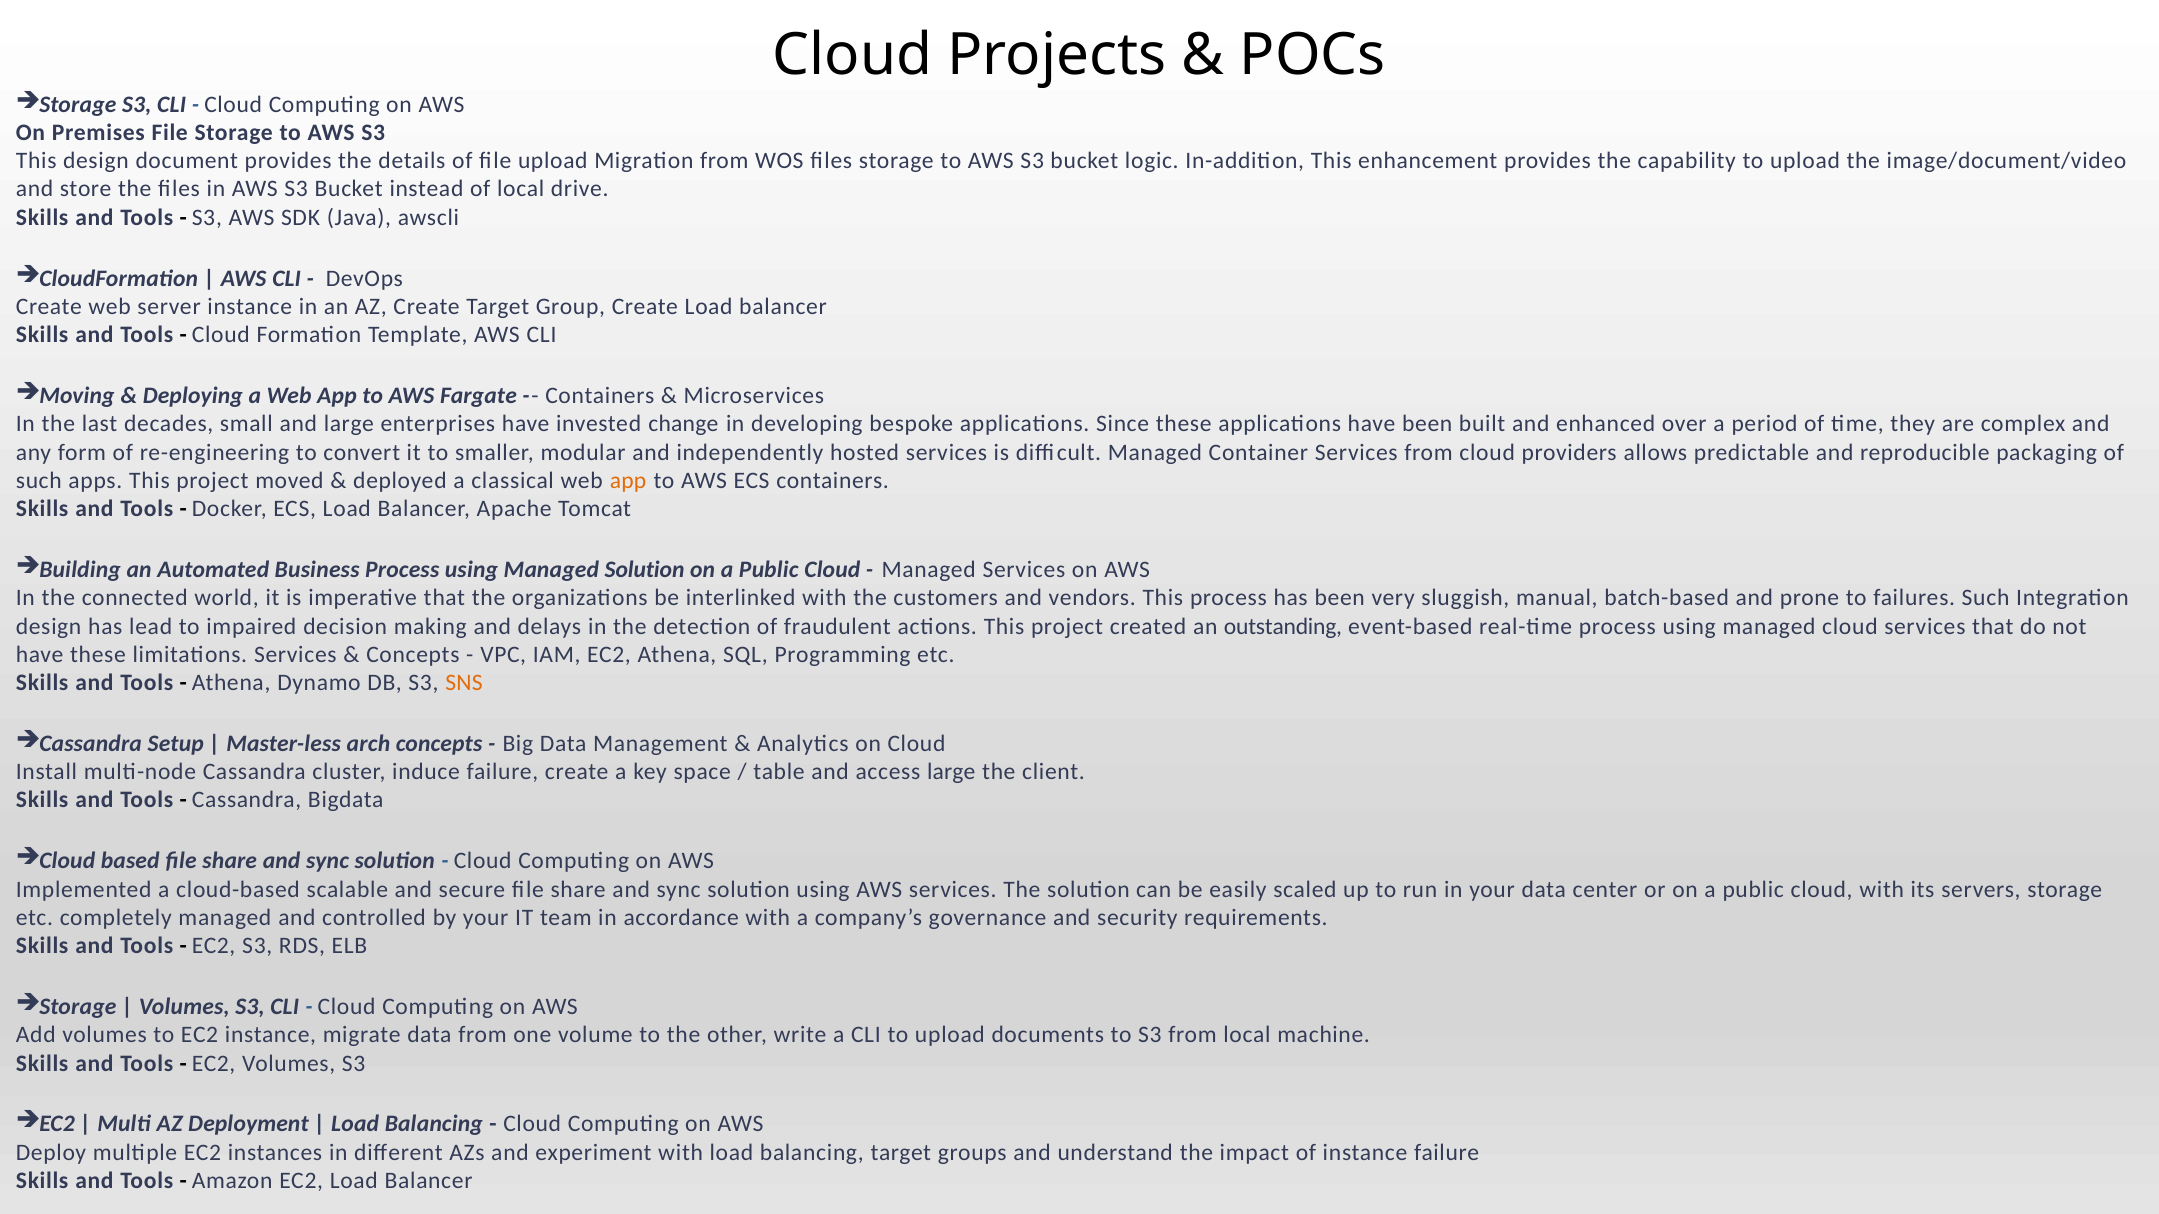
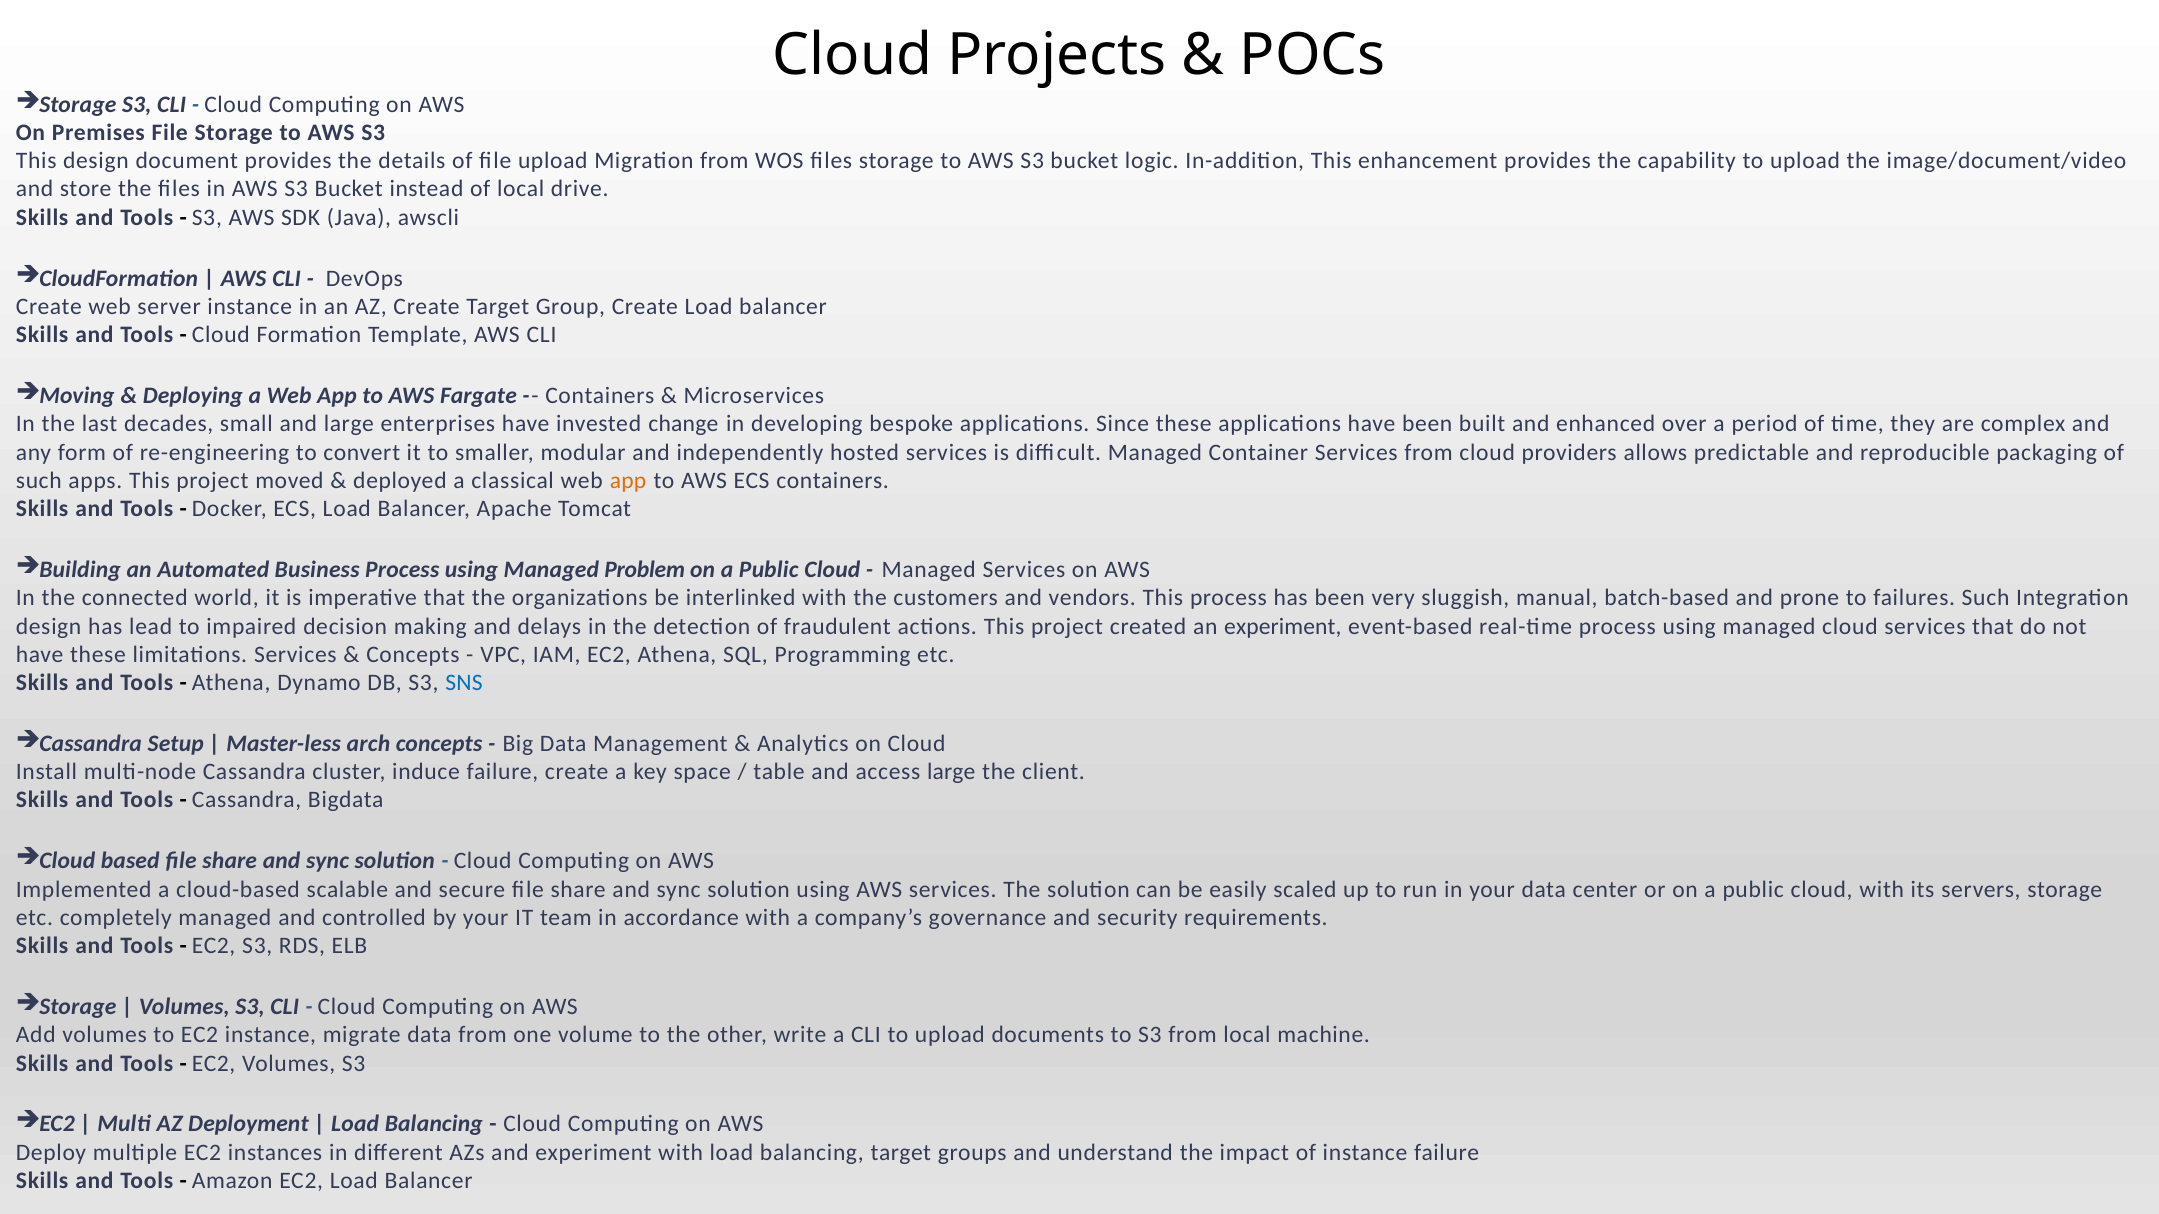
Managed Solution: Solution -> Problem
an outstanding: outstanding -> experiment
SNS colour: orange -> blue
